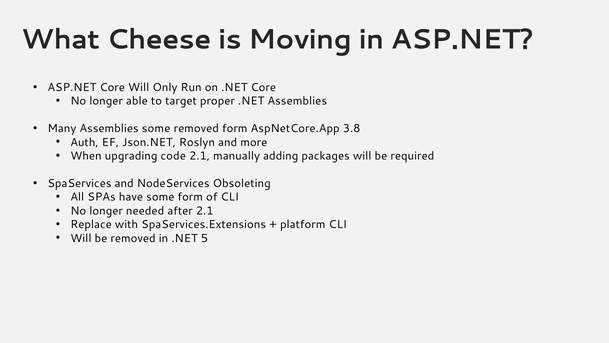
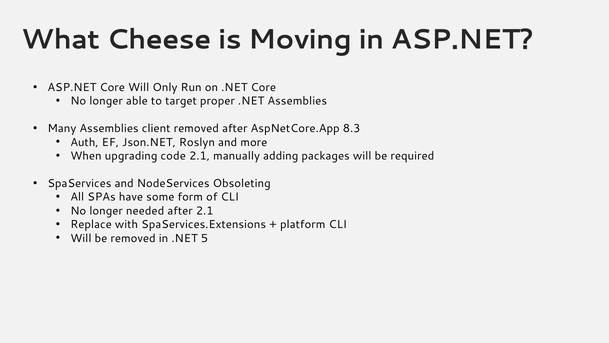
Assemblies some: some -> client
removed form: form -> after
3.8: 3.8 -> 8.3
